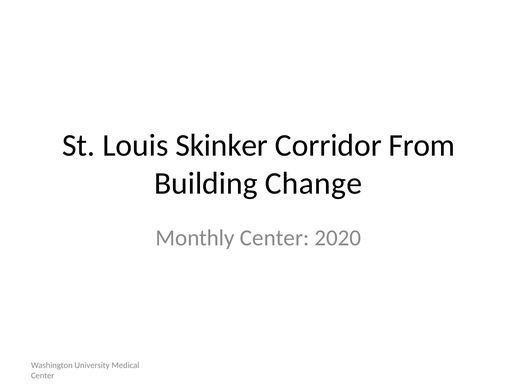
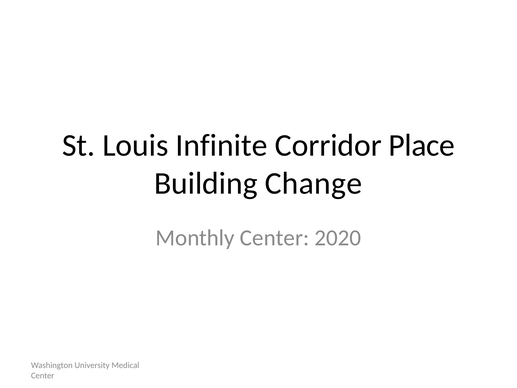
Skinker: Skinker -> Infinite
From: From -> Place
